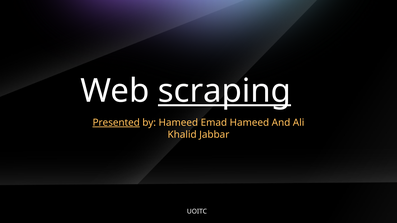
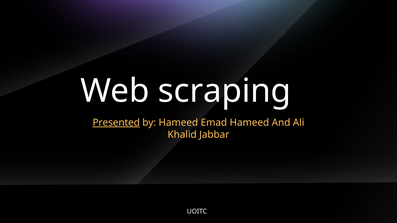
scraping underline: present -> none
